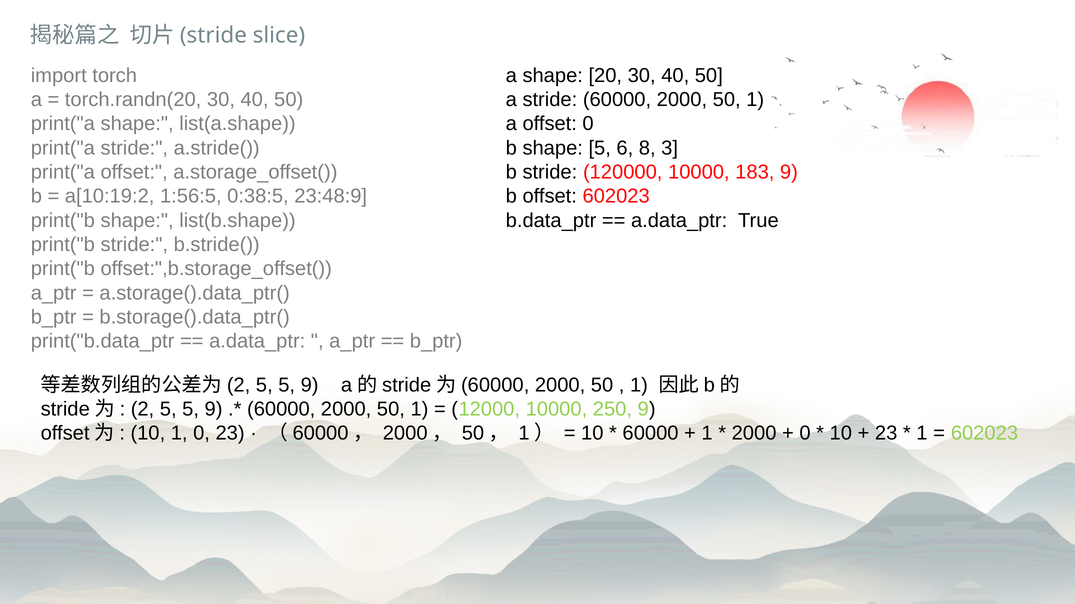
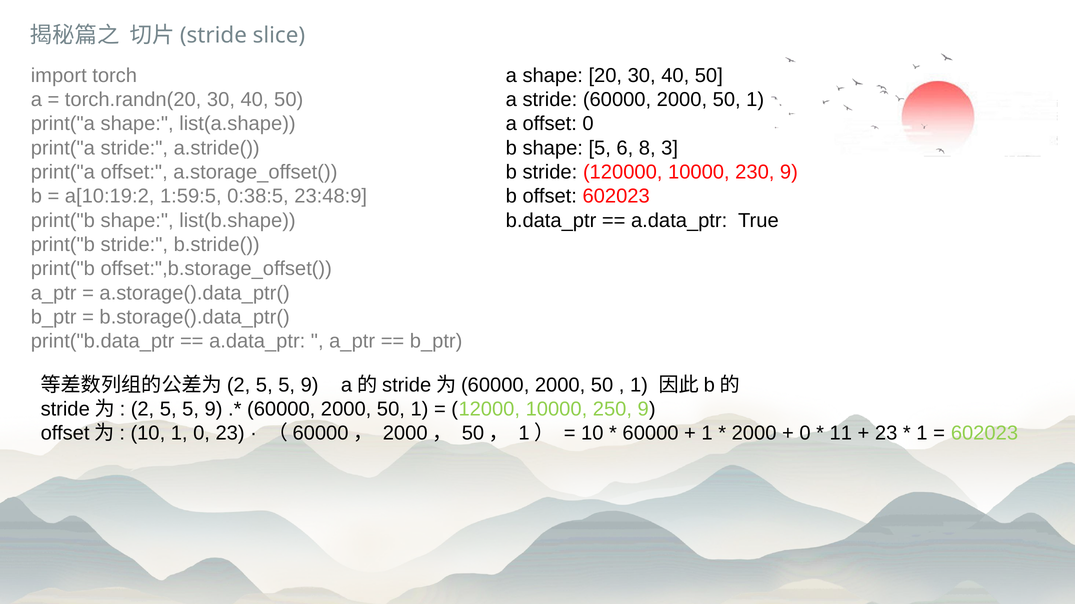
183: 183 -> 230
1:56:5: 1:56:5 -> 1:59:5
10 at (841, 434): 10 -> 11
